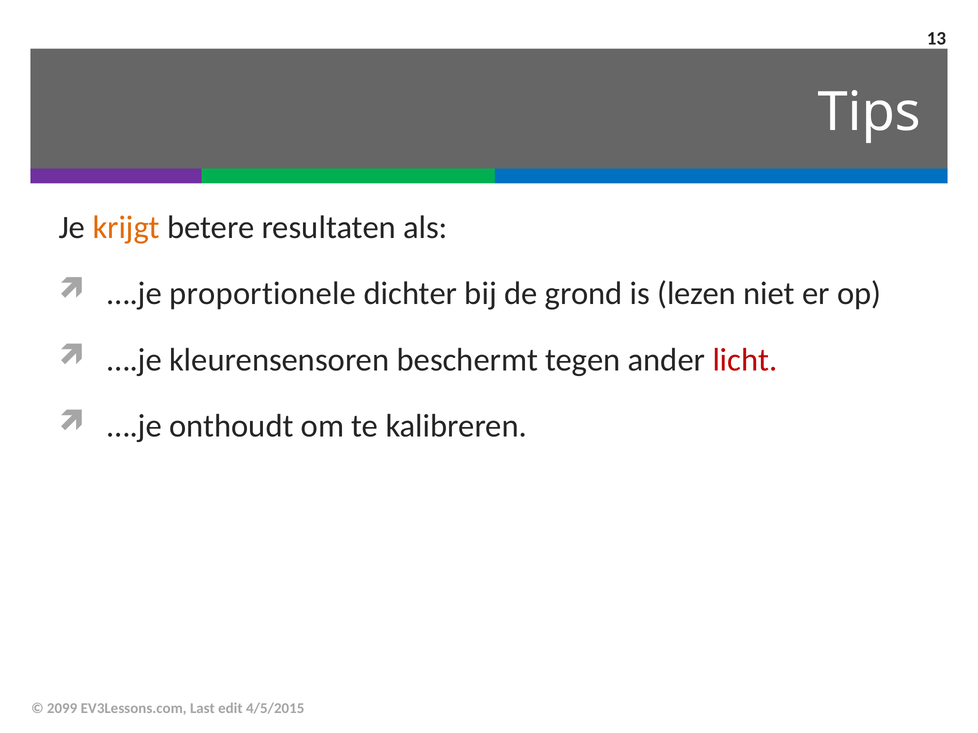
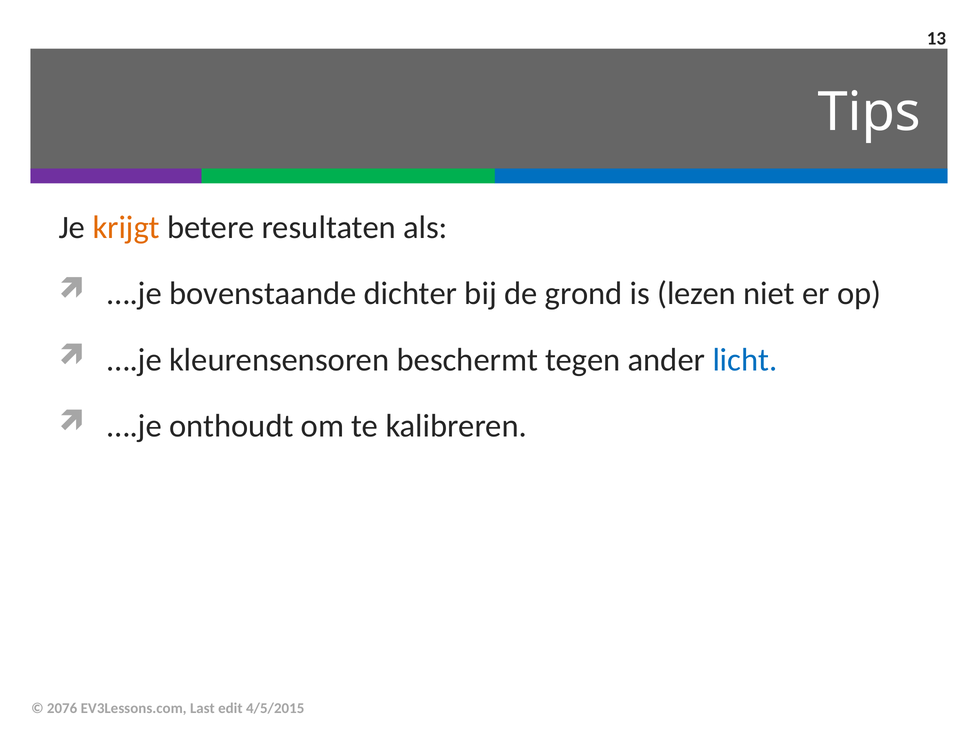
proportionele: proportionele -> bovenstaande
licht colour: red -> blue
2099: 2099 -> 2076
